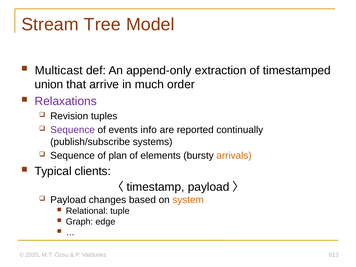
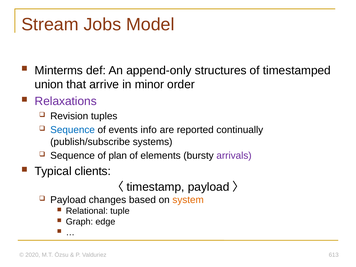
Tree: Tree -> Jobs
Multicast: Multicast -> Minterms
extraction: extraction -> structures
much: much -> minor
Sequence at (73, 130) colour: purple -> blue
arrivals colour: orange -> purple
